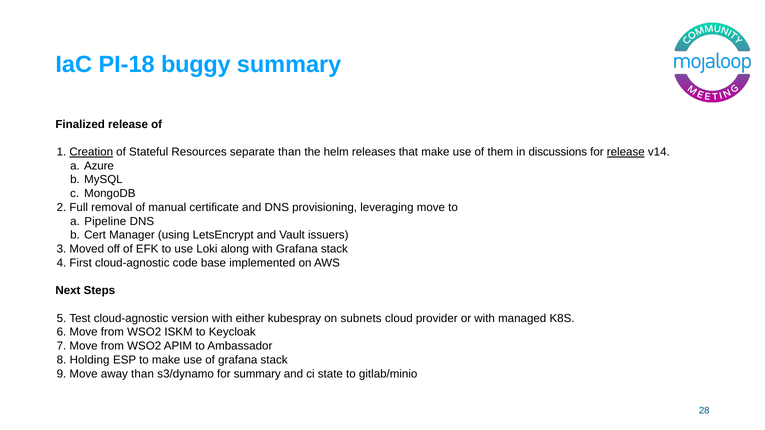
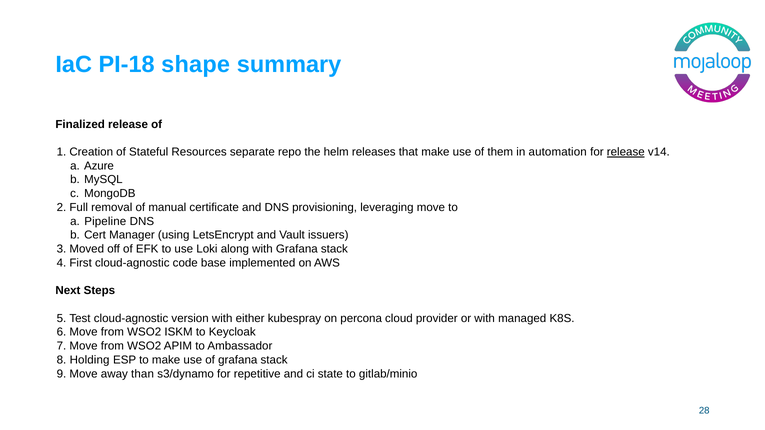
buggy: buggy -> shape
Creation underline: present -> none
separate than: than -> repo
discussions: discussions -> automation
subnets: subnets -> percona
for summary: summary -> repetitive
